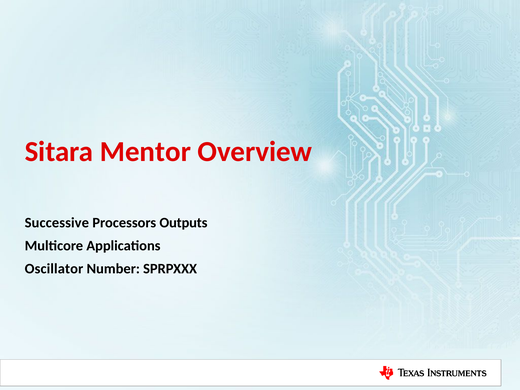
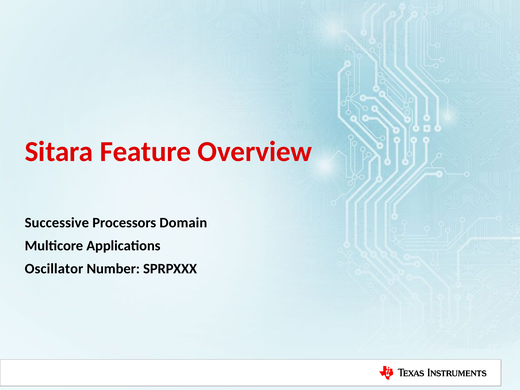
Mentor: Mentor -> Feature
Outputs: Outputs -> Domain
